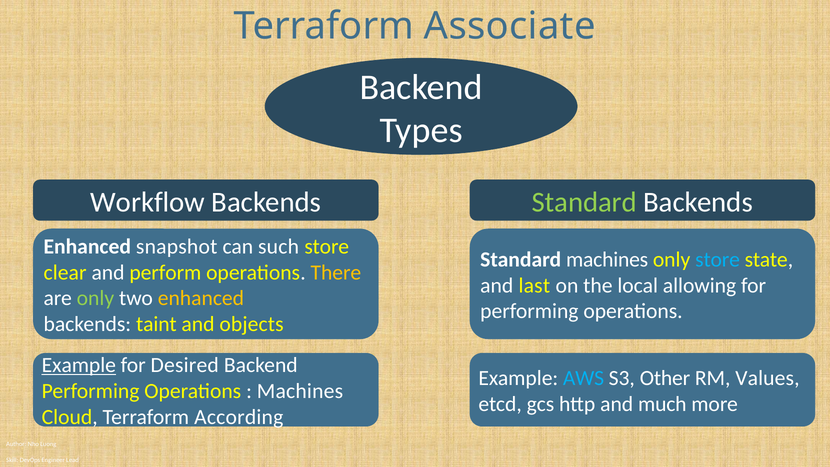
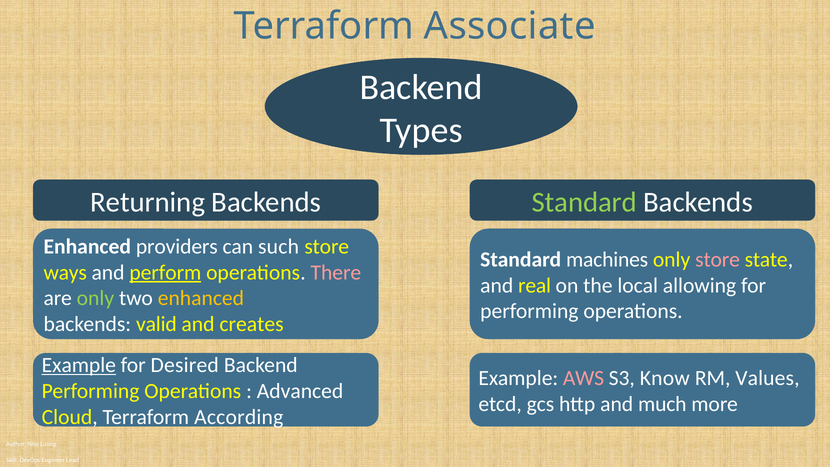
Workflow: Workflow -> Returning
snapshot: snapshot -> providers
store at (718, 259) colour: light blue -> pink
clear: clear -> ways
perform underline: none -> present
There colour: yellow -> pink
last: last -> real
taint: taint -> valid
objects: objects -> creates
AWS colour: light blue -> pink
Other: Other -> Know
Machines at (300, 391): Machines -> Advanced
